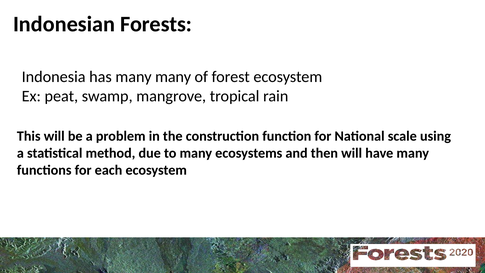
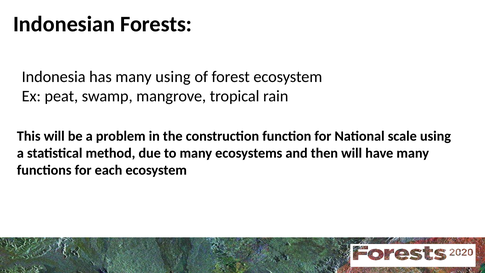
many many: many -> using
